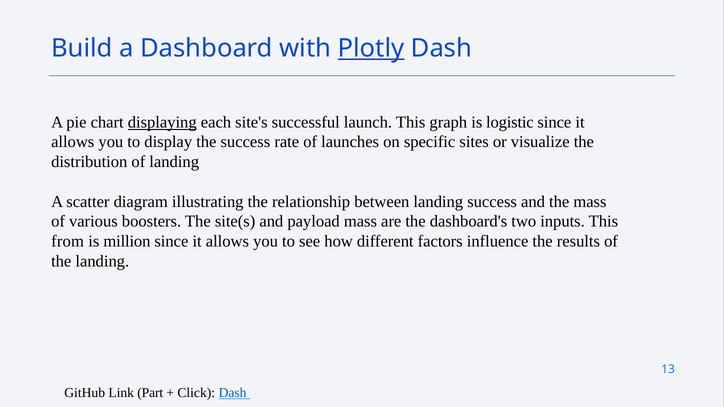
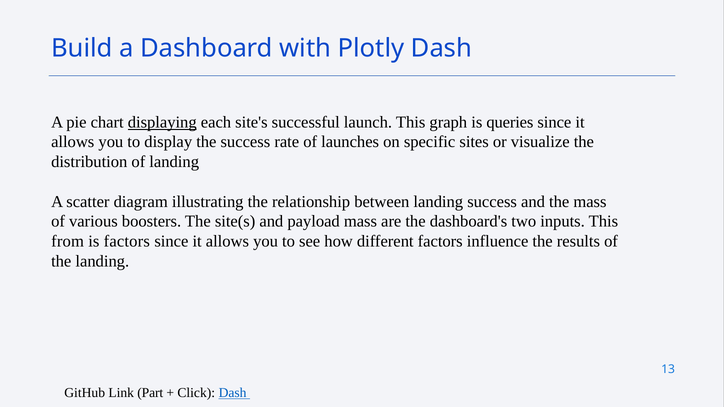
Plotly underline: present -> none
logistic: logistic -> queries
is million: million -> factors
